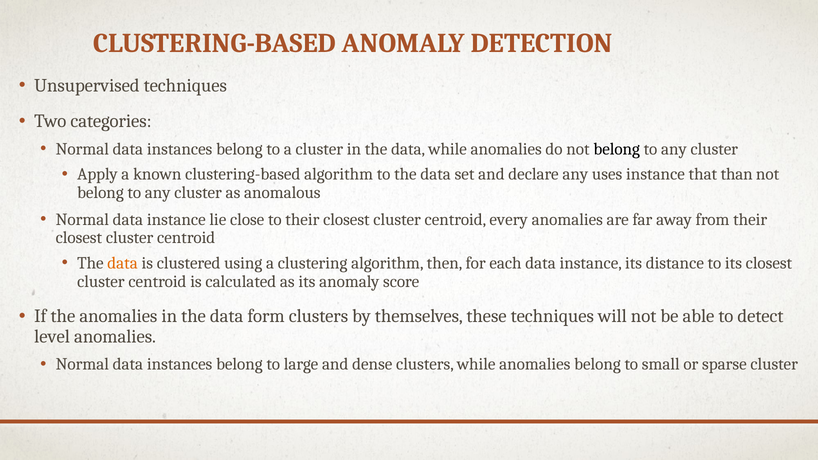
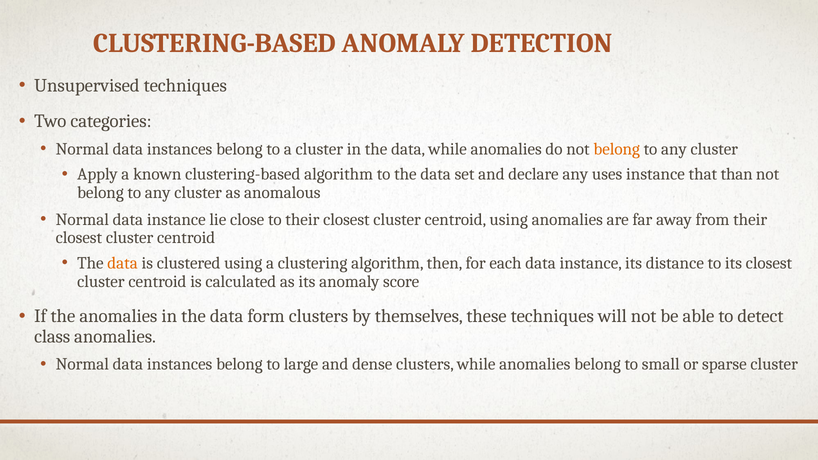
belong at (617, 149) colour: black -> orange
centroid every: every -> using
level: level -> class
